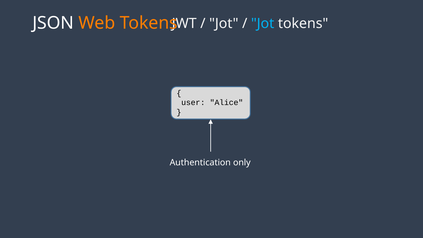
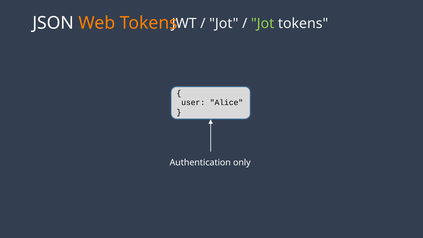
Jot at (263, 24) colour: light blue -> light green
